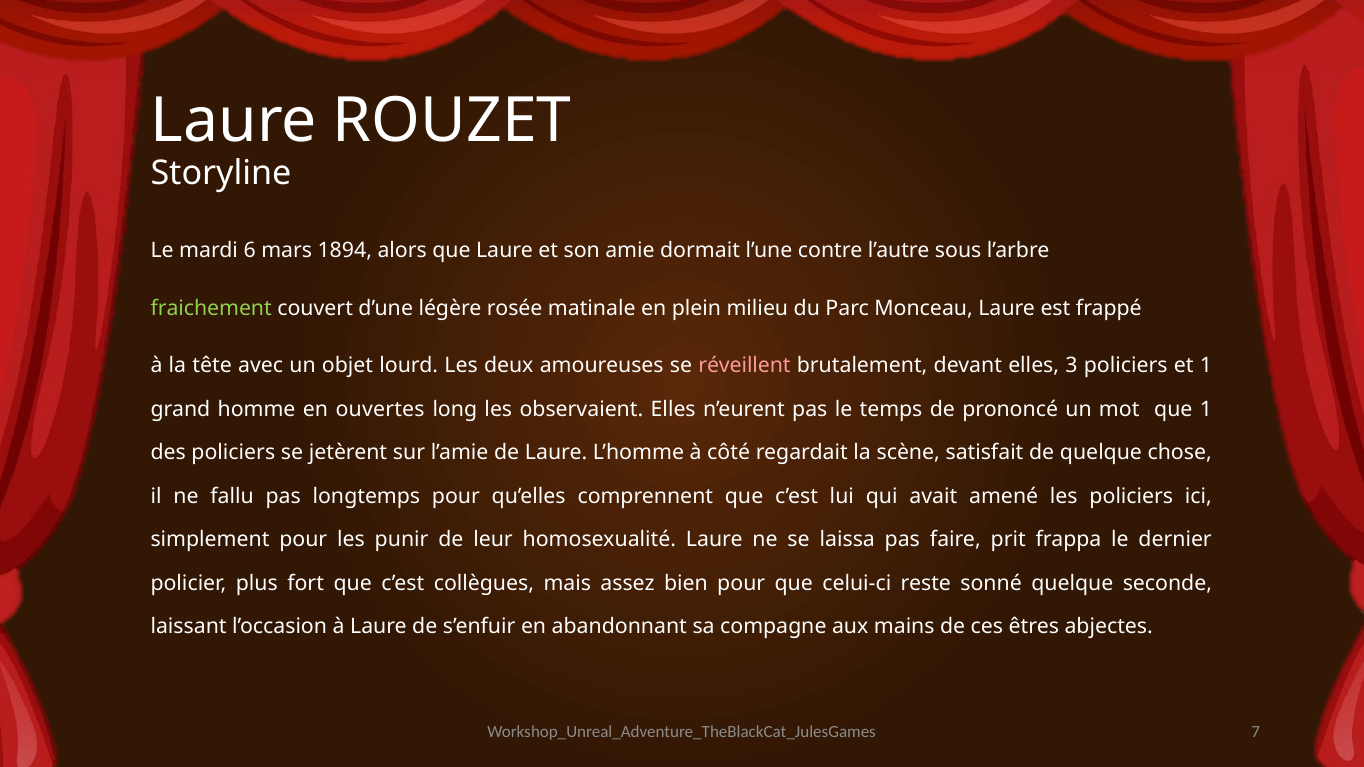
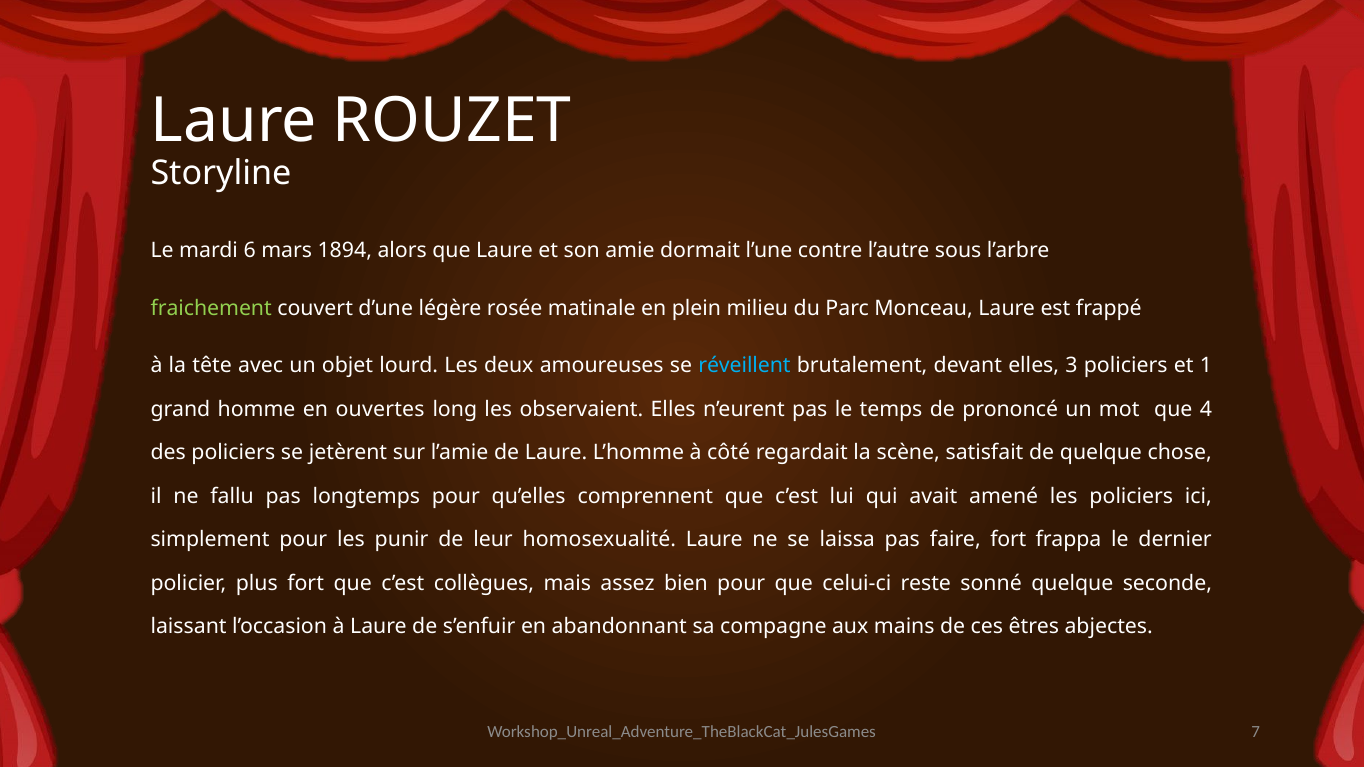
réveillent colour: pink -> light blue
que 1: 1 -> 4
faire prit: prit -> fort
